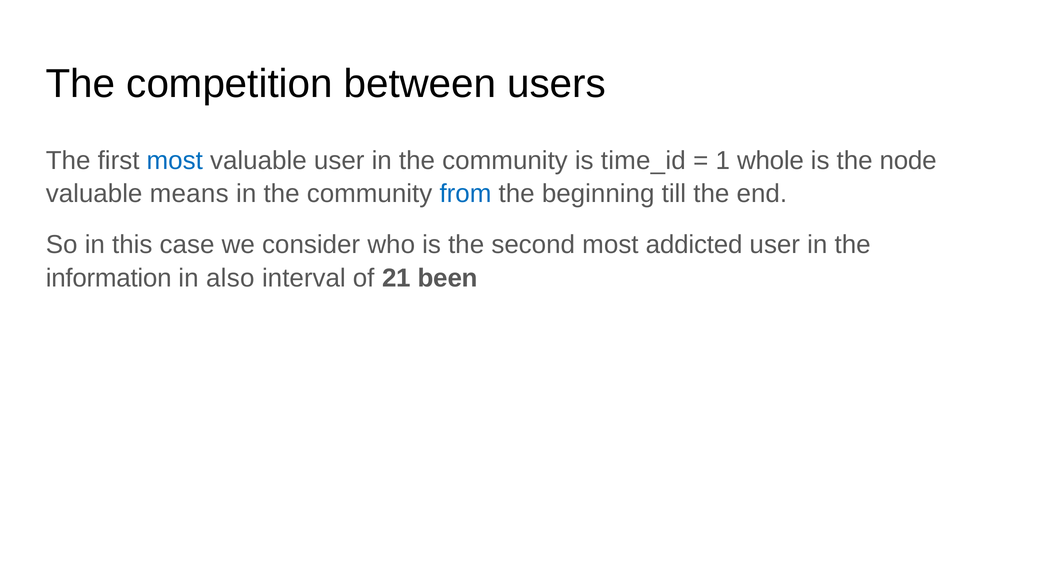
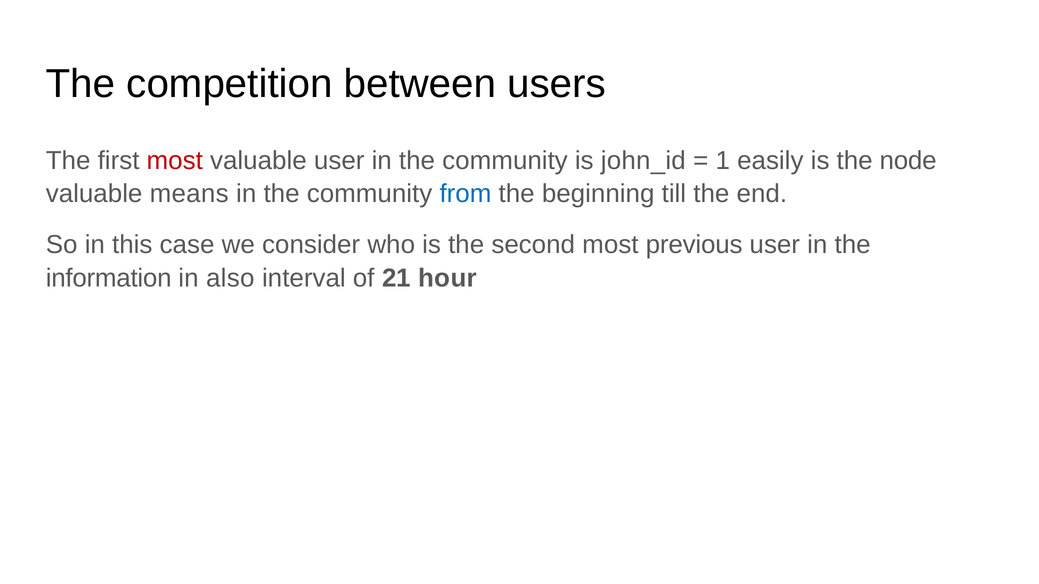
most at (175, 161) colour: blue -> red
time_id: time_id -> john_id
whole: whole -> easily
addicted: addicted -> previous
been: been -> hour
